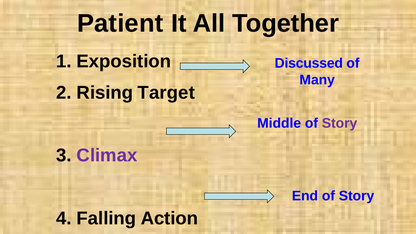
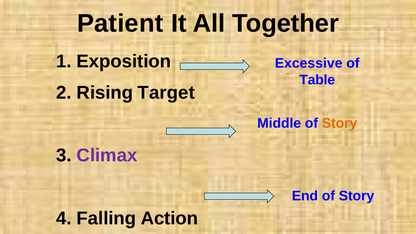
Discussed: Discussed -> Excessive
Many: Many -> Table
Story at (340, 123) colour: purple -> orange
